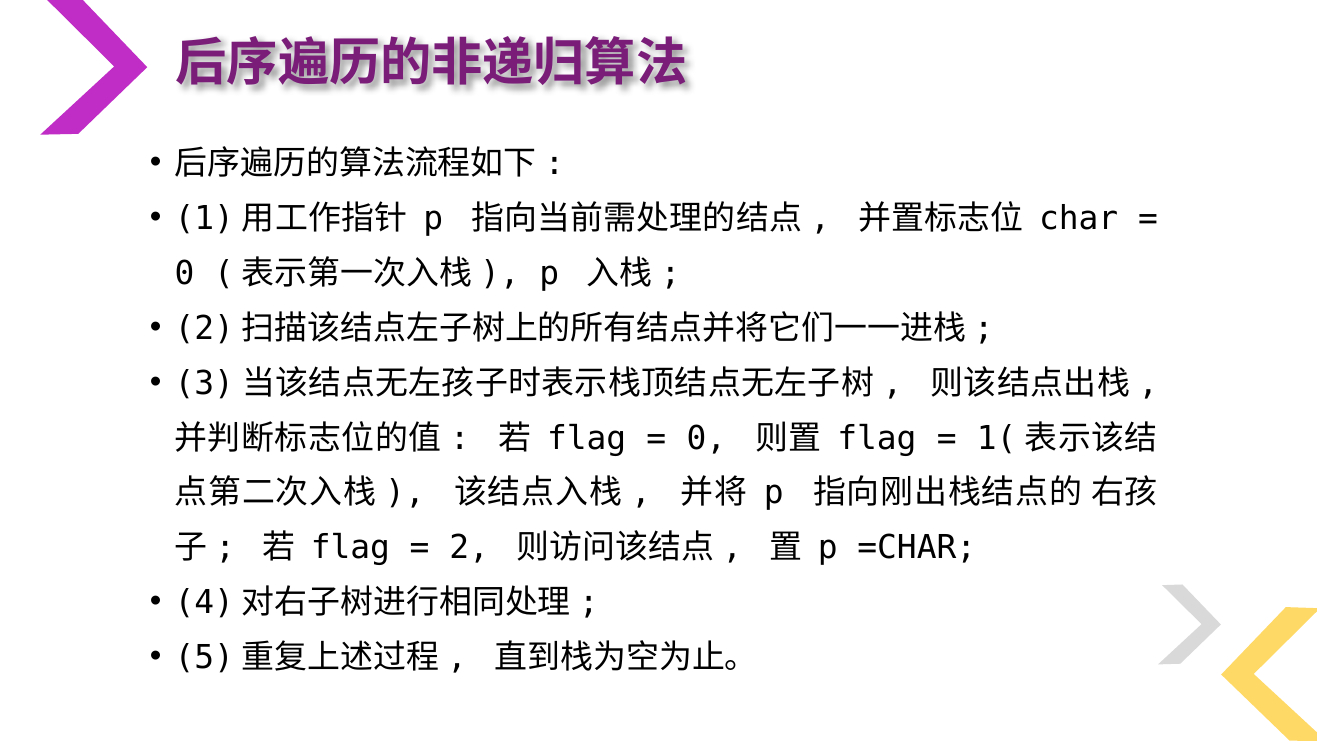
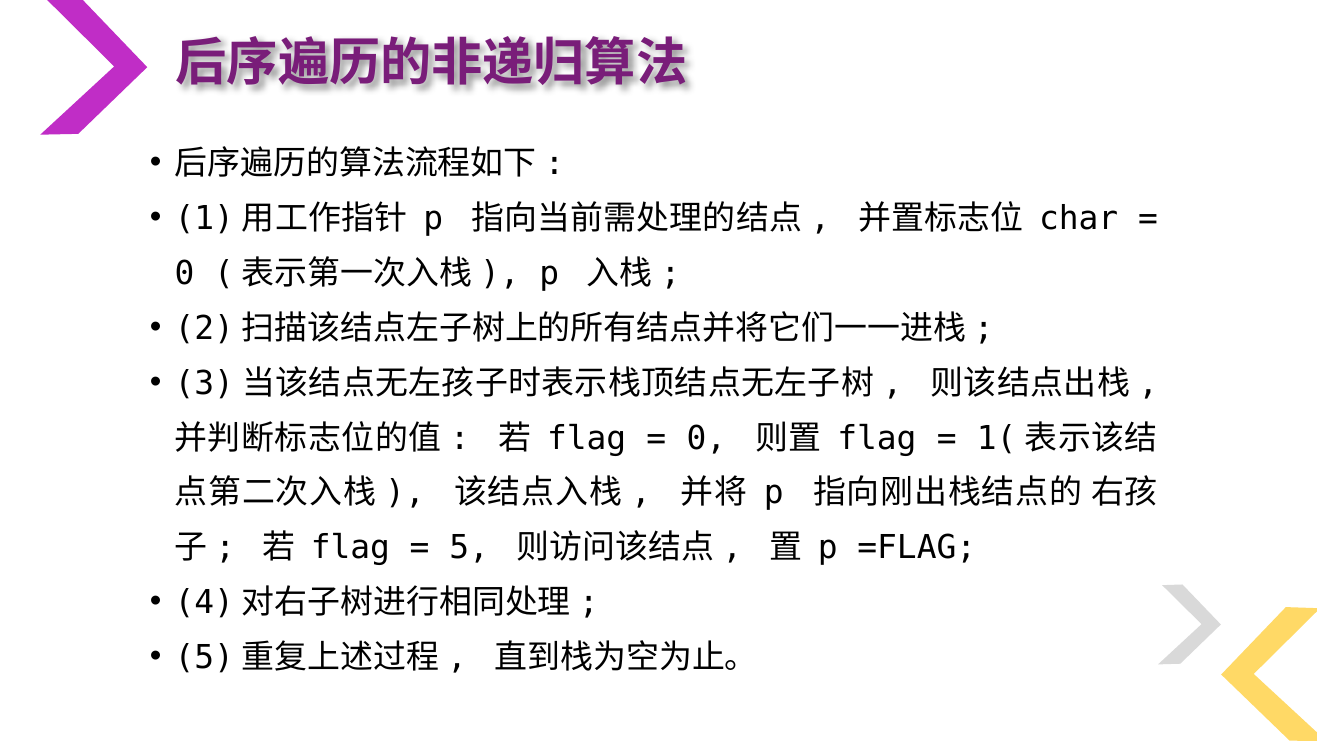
2: 2 -> 5
=CHAR: =CHAR -> =FLAG
